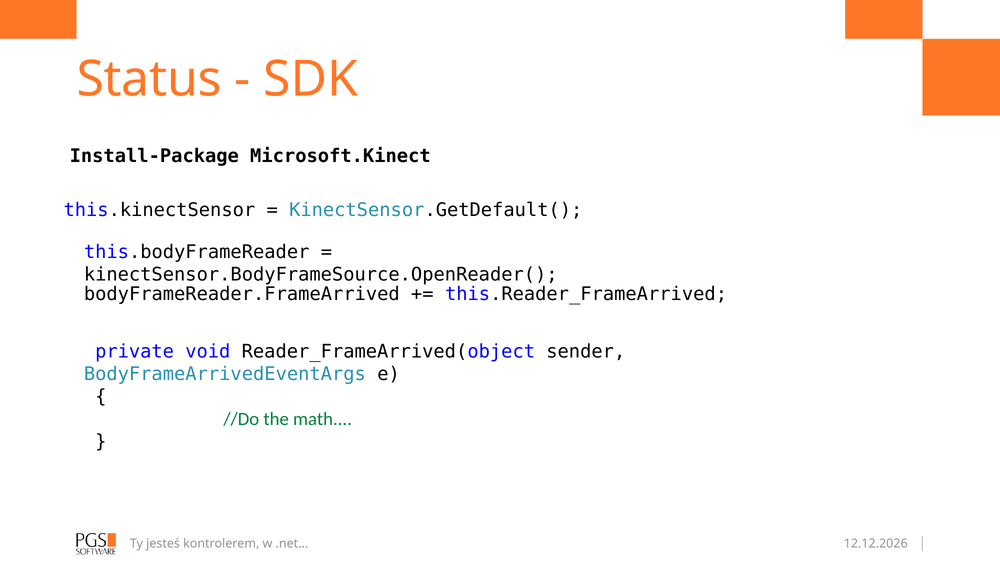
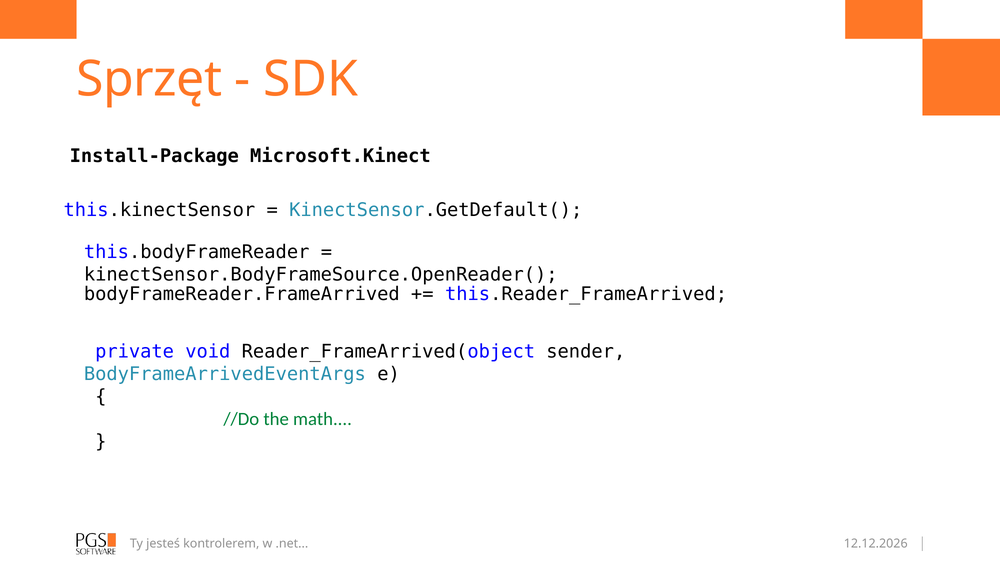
Status: Status -> Sprzęt
